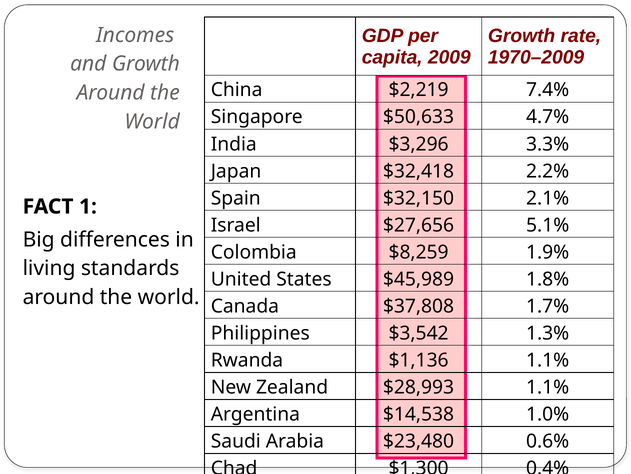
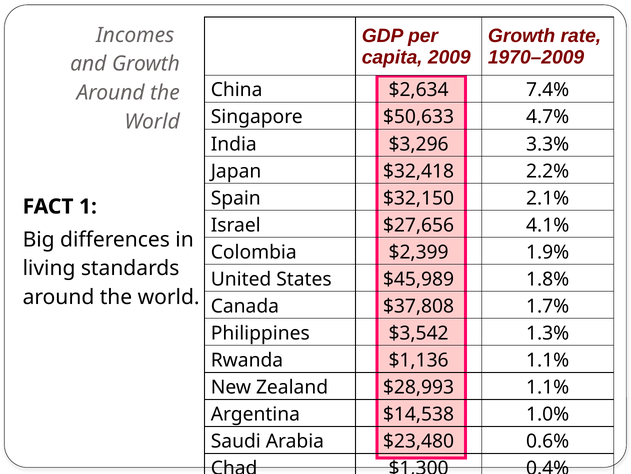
$2,219: $2,219 -> $2,634
5.1%: 5.1% -> 4.1%
$8,259: $8,259 -> $2,399
